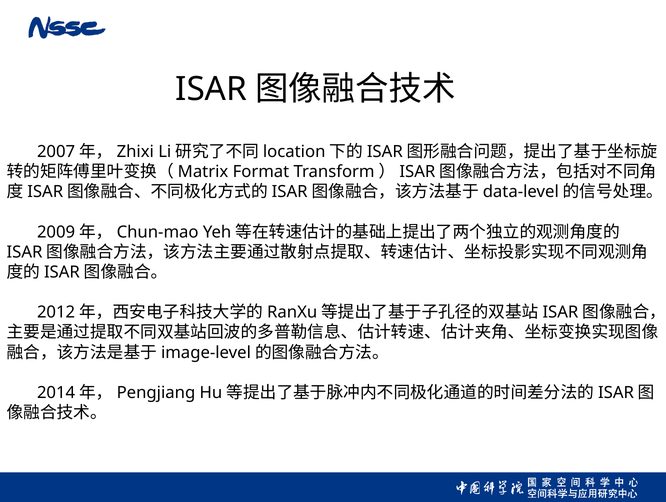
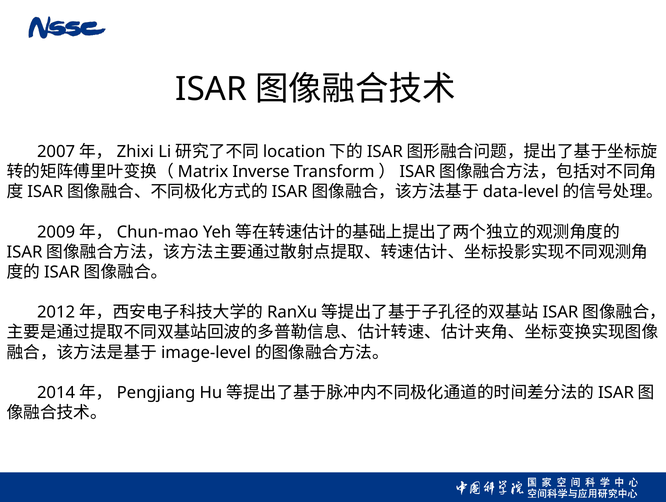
Format: Format -> Inverse
